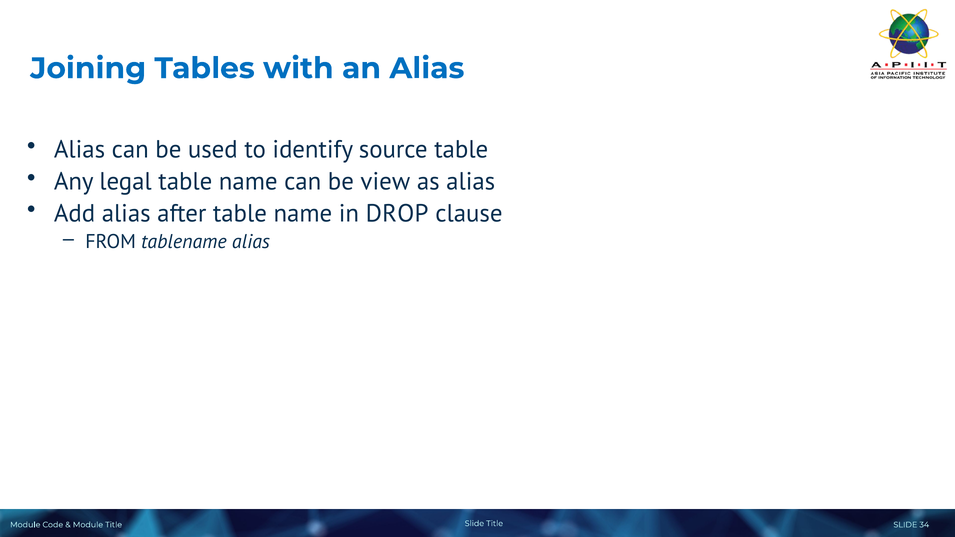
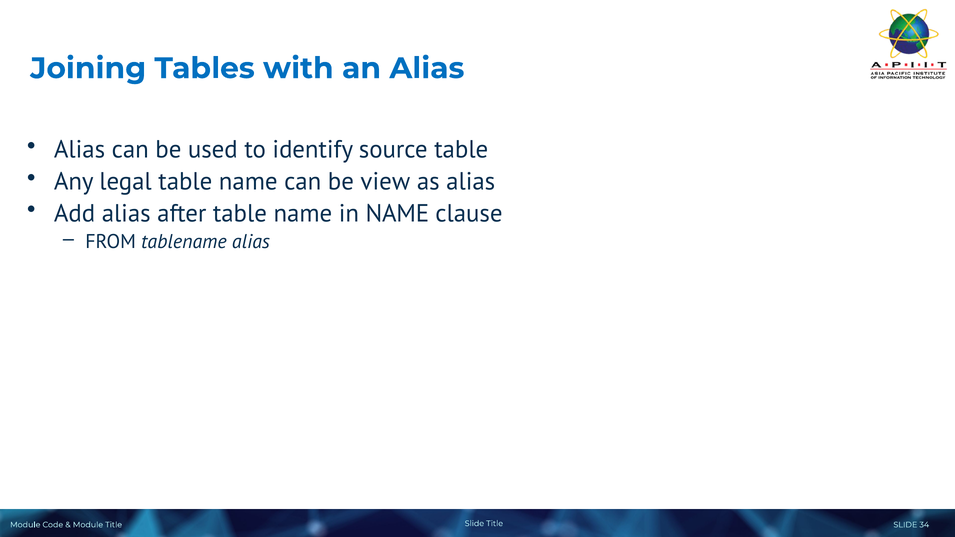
in DROP: DROP -> NAME
